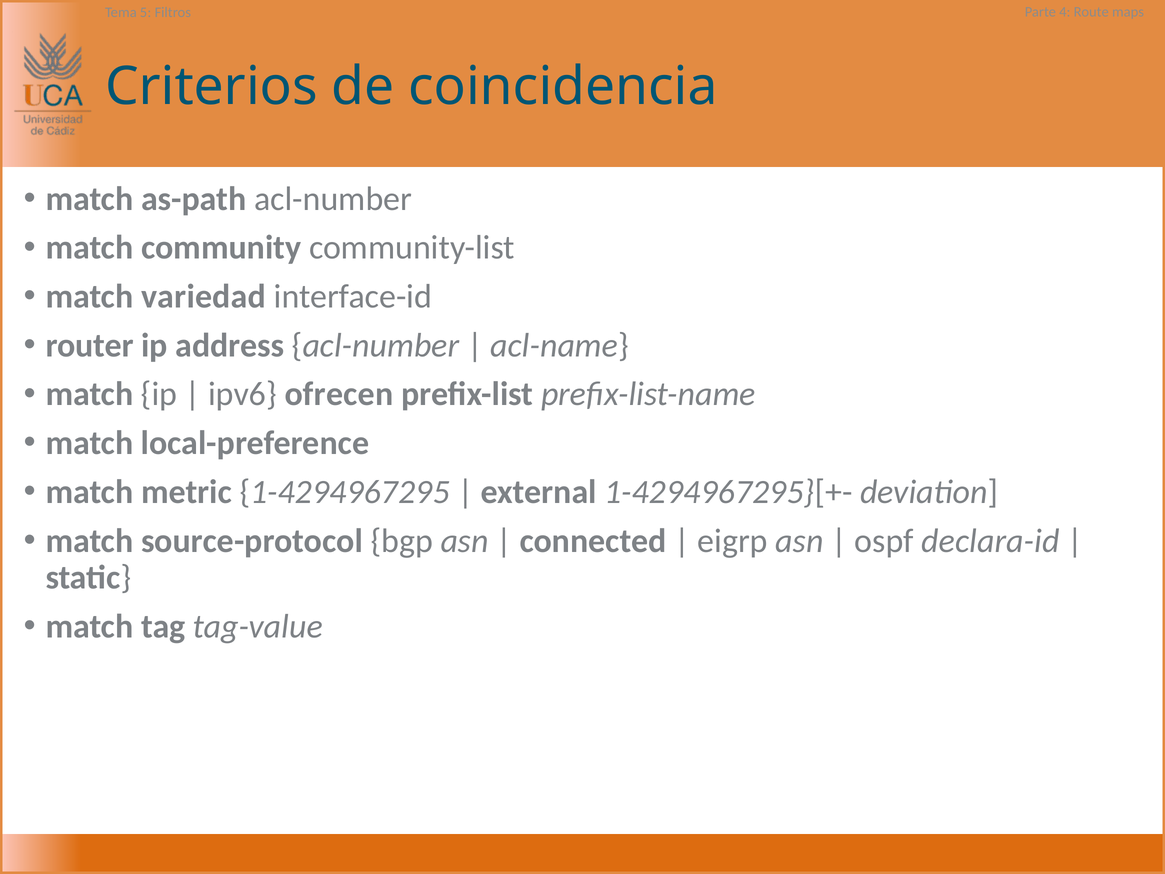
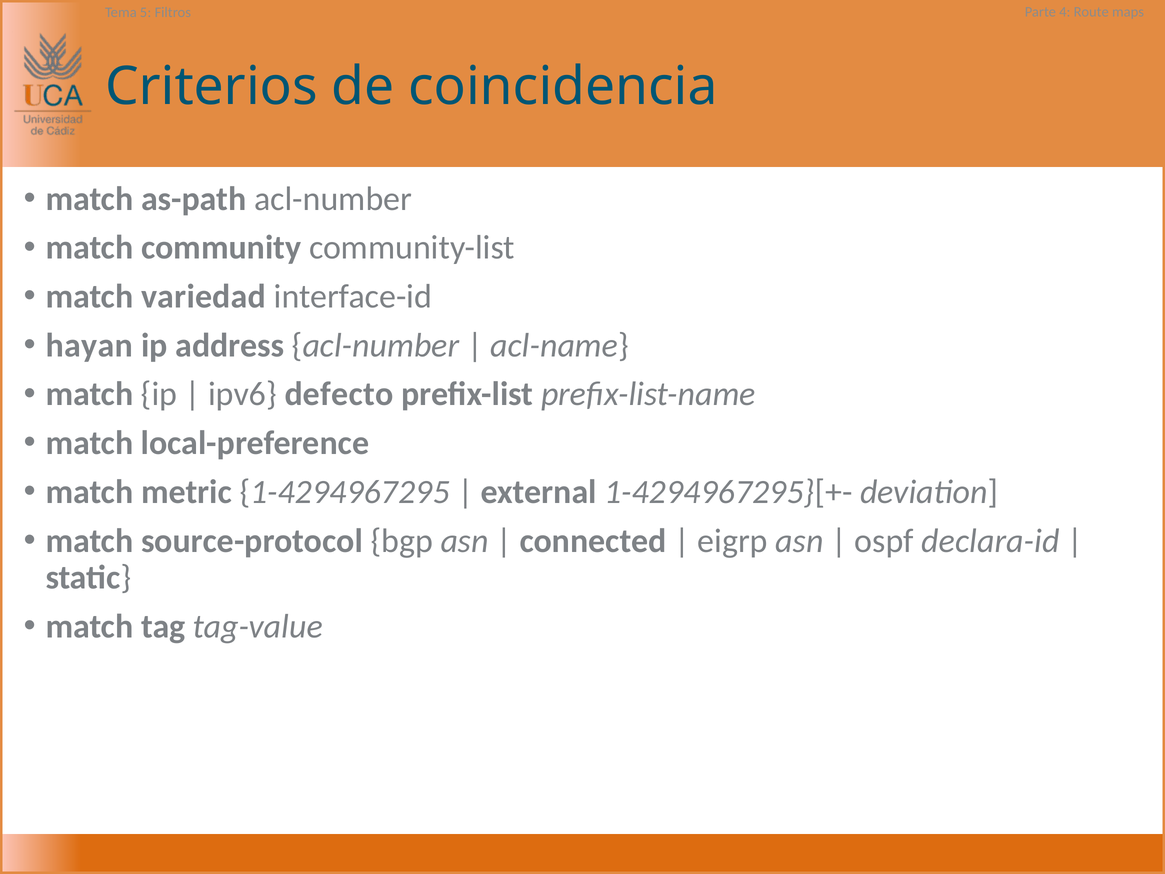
router: router -> hayan
ofrecen: ofrecen -> defecto
